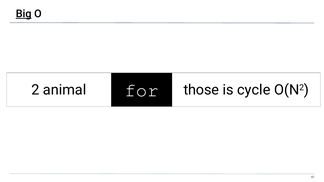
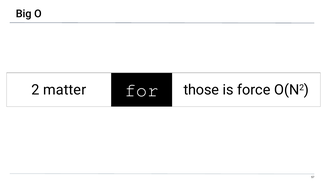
Big underline: present -> none
animal: animal -> matter
cycle: cycle -> force
